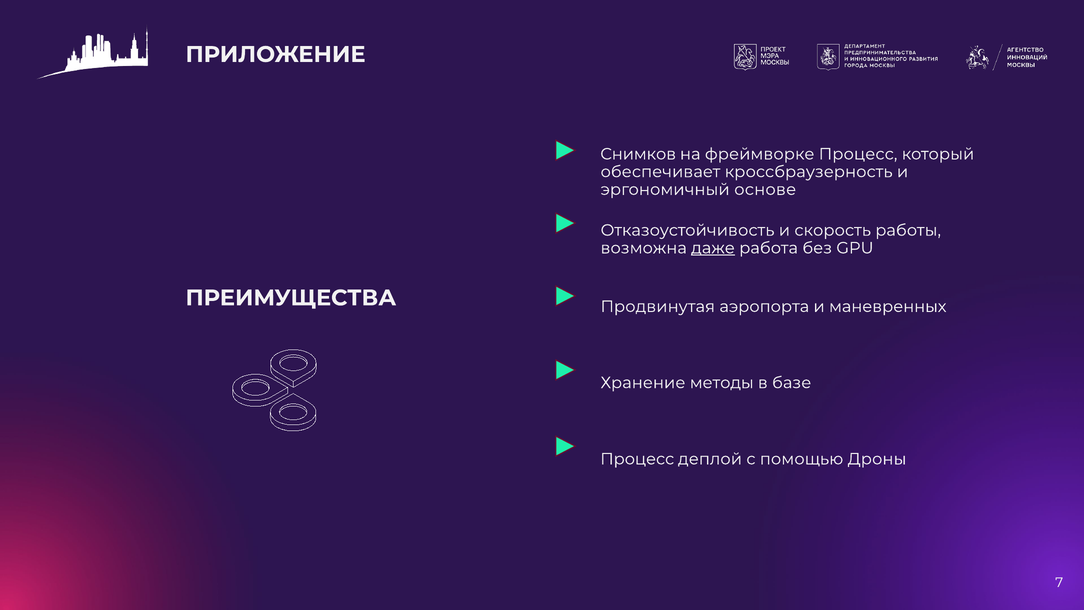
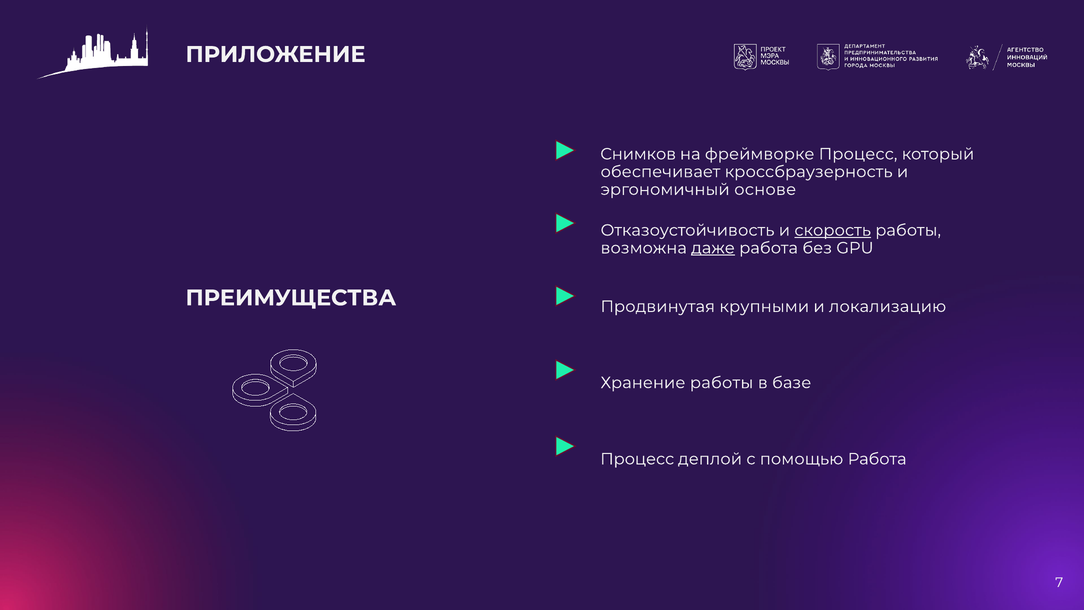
скорость underline: none -> present
аэропорта: аэропорта -> крупными
маневренных: маневренных -> локализацию
Хранение методы: методы -> работы
помощью Дроны: Дроны -> Работа
